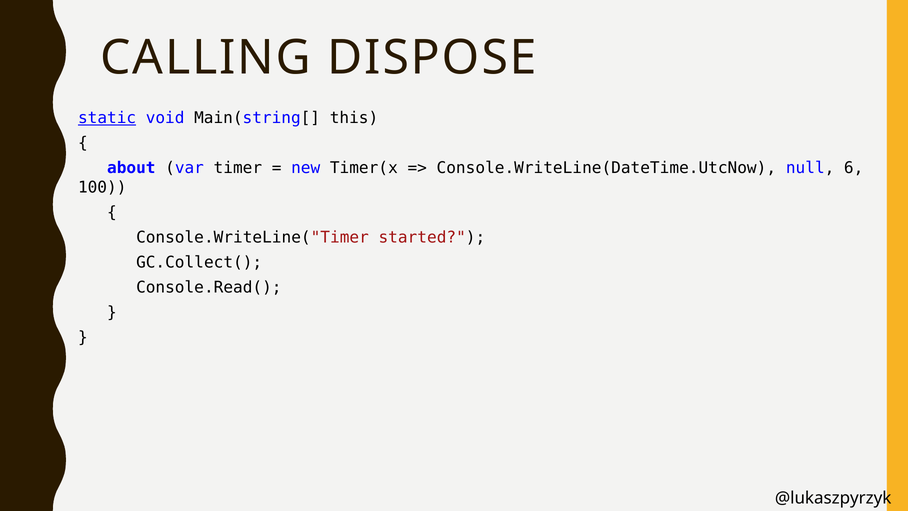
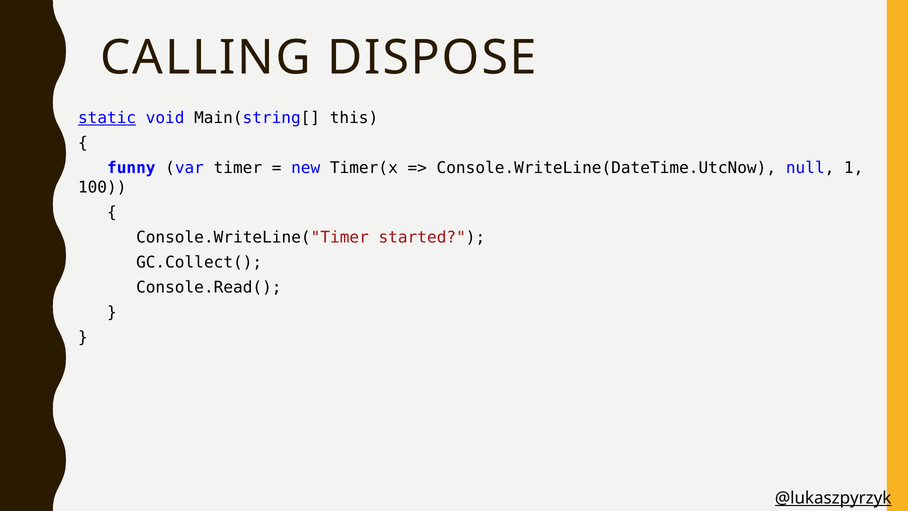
about: about -> funny
6: 6 -> 1
@lukaszpyrzyk underline: none -> present
